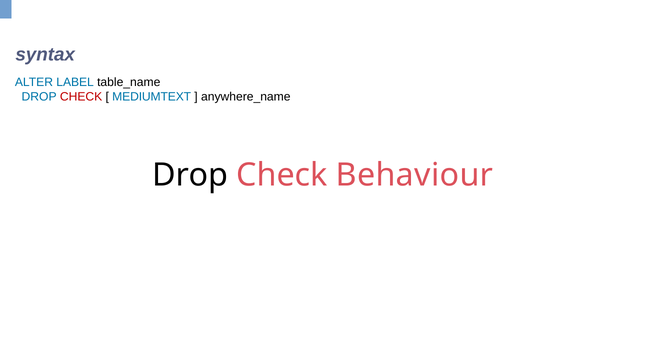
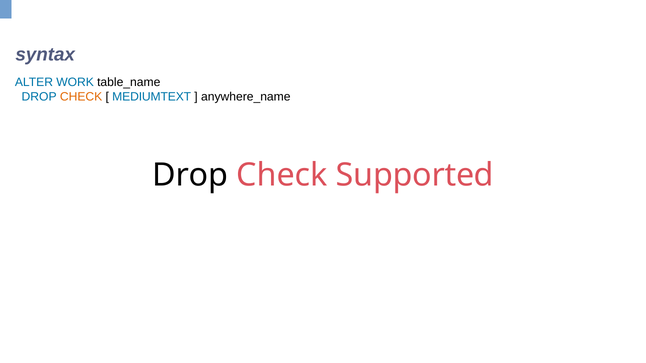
LABEL: LABEL -> WORK
CHECK at (81, 97) colour: red -> orange
Behaviour: Behaviour -> Supported
